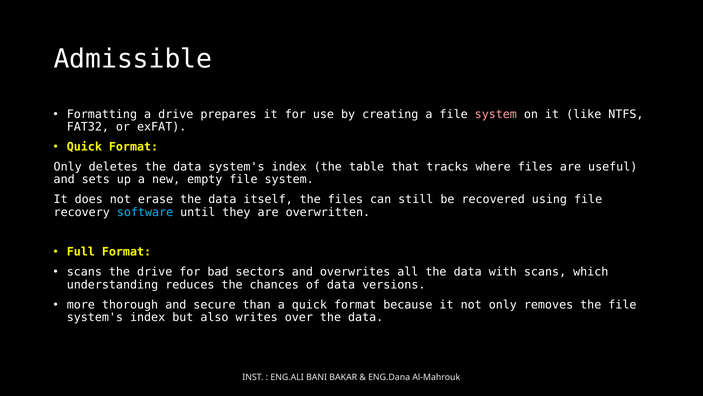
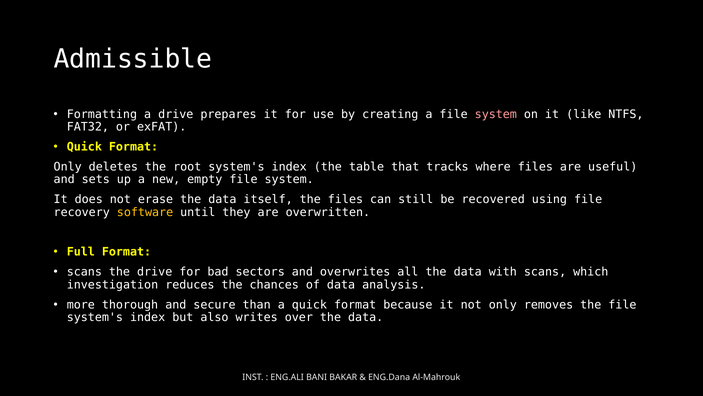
deletes the data: data -> root
software colour: light blue -> yellow
understanding: understanding -> investigation
versions: versions -> analysis
